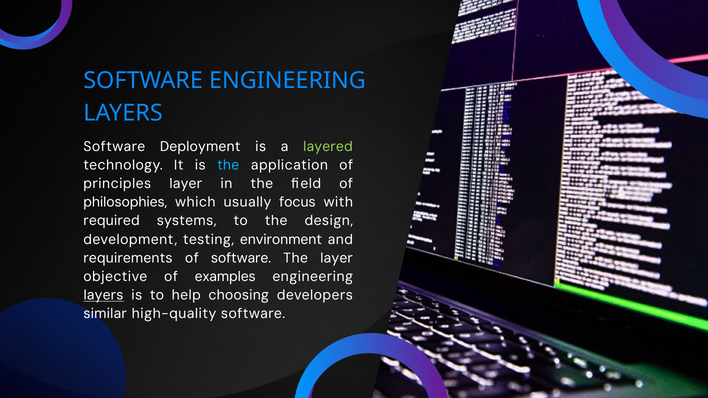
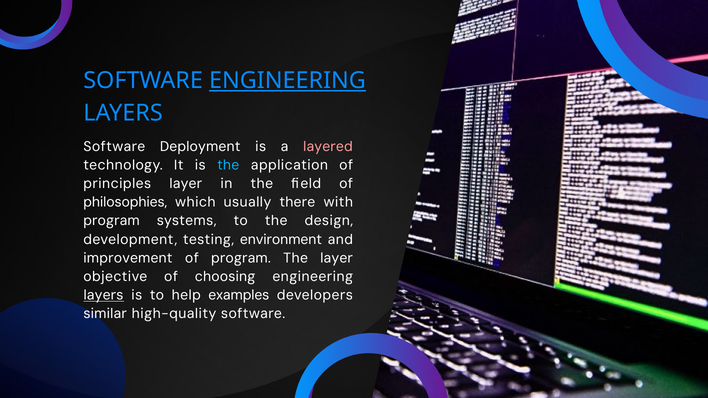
ENGINEERING at (287, 81) underline: none -> present
layered colour: light green -> pink
focus: focus -> there
required at (112, 221): required -> program
requirements: requirements -> improvement
of software: software -> program
examples: examples -> choosing
choosing: choosing -> examples
